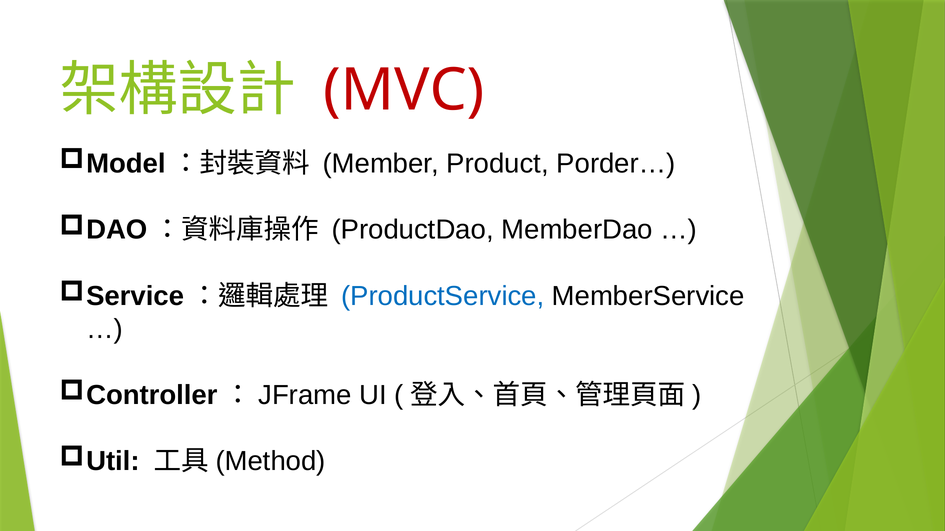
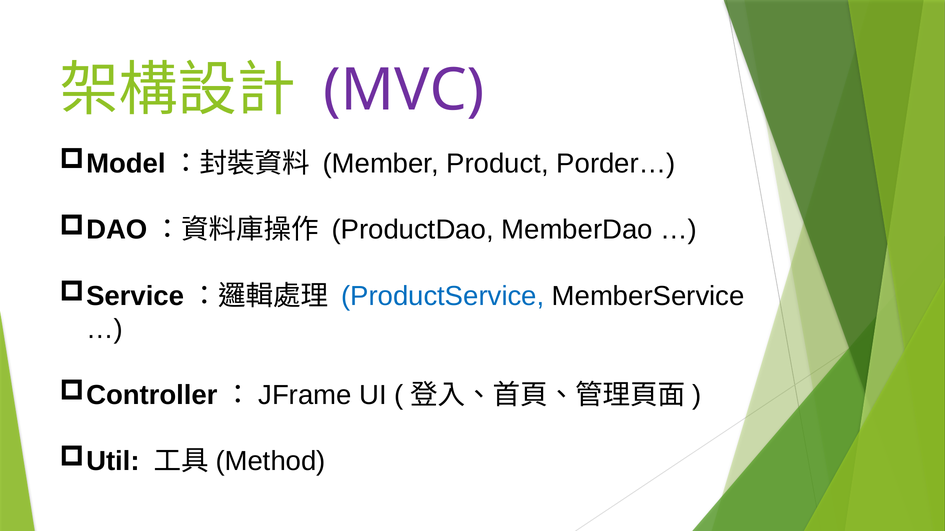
MVC colour: red -> purple
